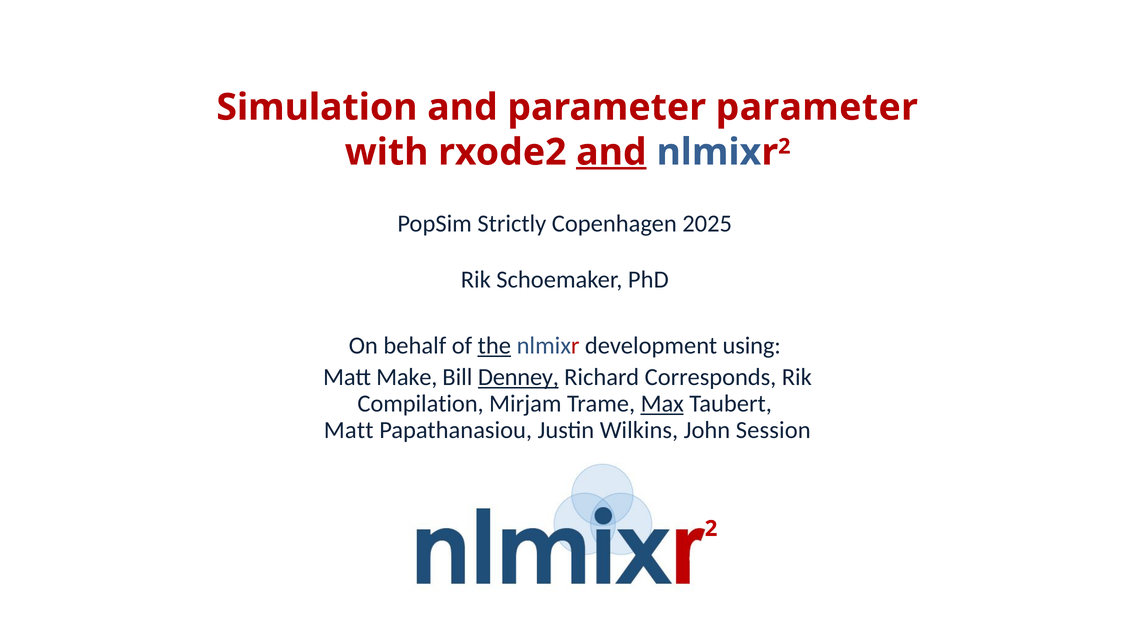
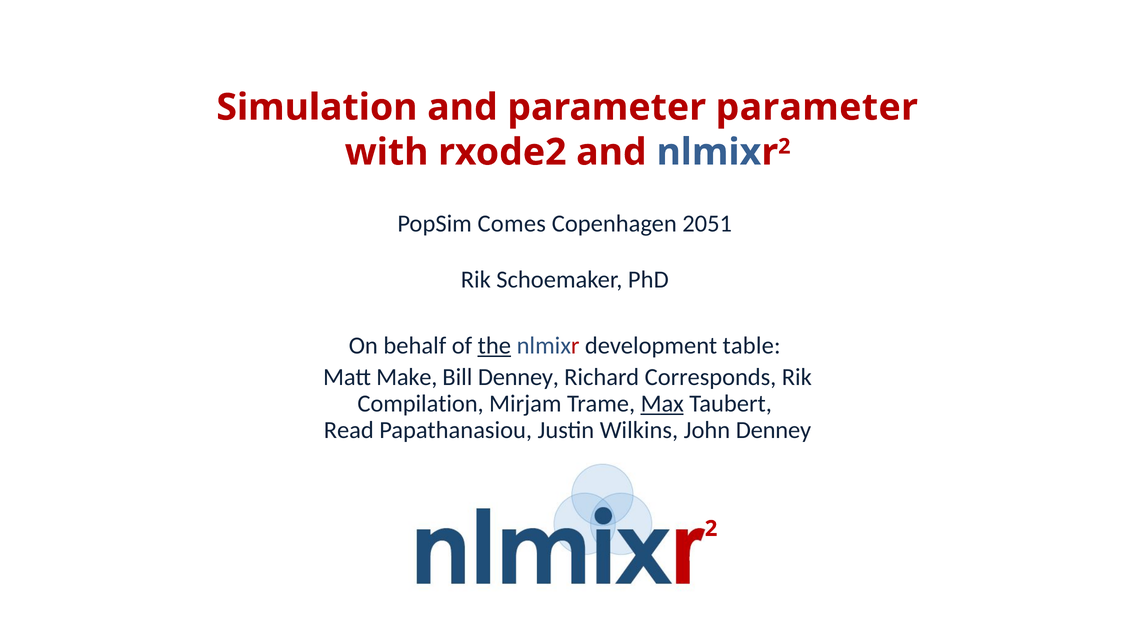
and at (611, 152) underline: present -> none
Strictly: Strictly -> Comes
2025: 2025 -> 2051
using: using -> table
Denney at (518, 377) underline: present -> none
Matt at (349, 430): Matt -> Read
John Session: Session -> Denney
